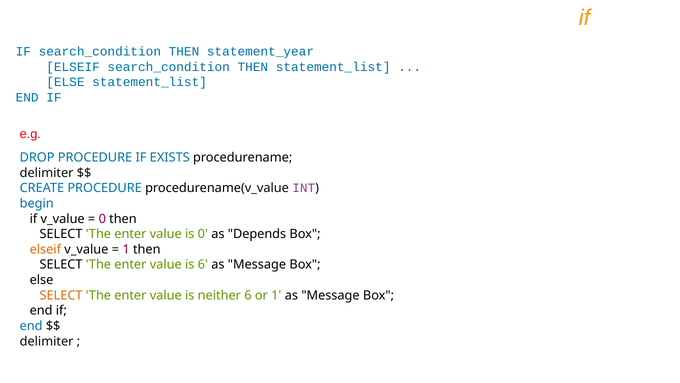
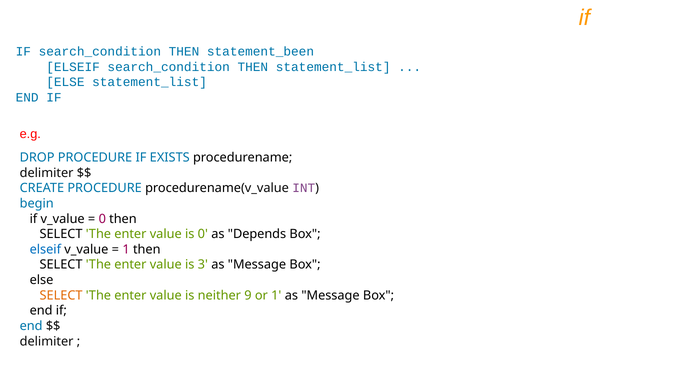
statement_year: statement_year -> statement_been
elseif at (45, 249) colour: orange -> blue
is 6: 6 -> 3
neither 6: 6 -> 9
